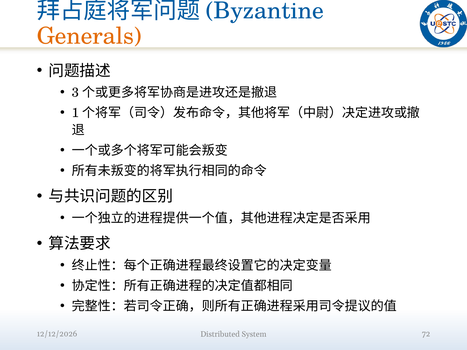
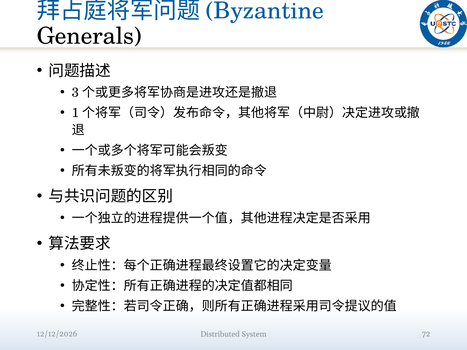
Generals colour: orange -> black
